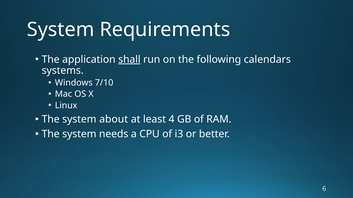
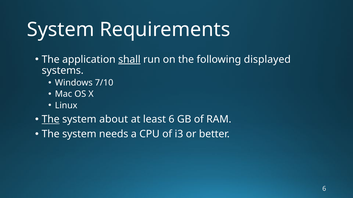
calendars: calendars -> displayed
The at (51, 120) underline: none -> present
least 4: 4 -> 6
